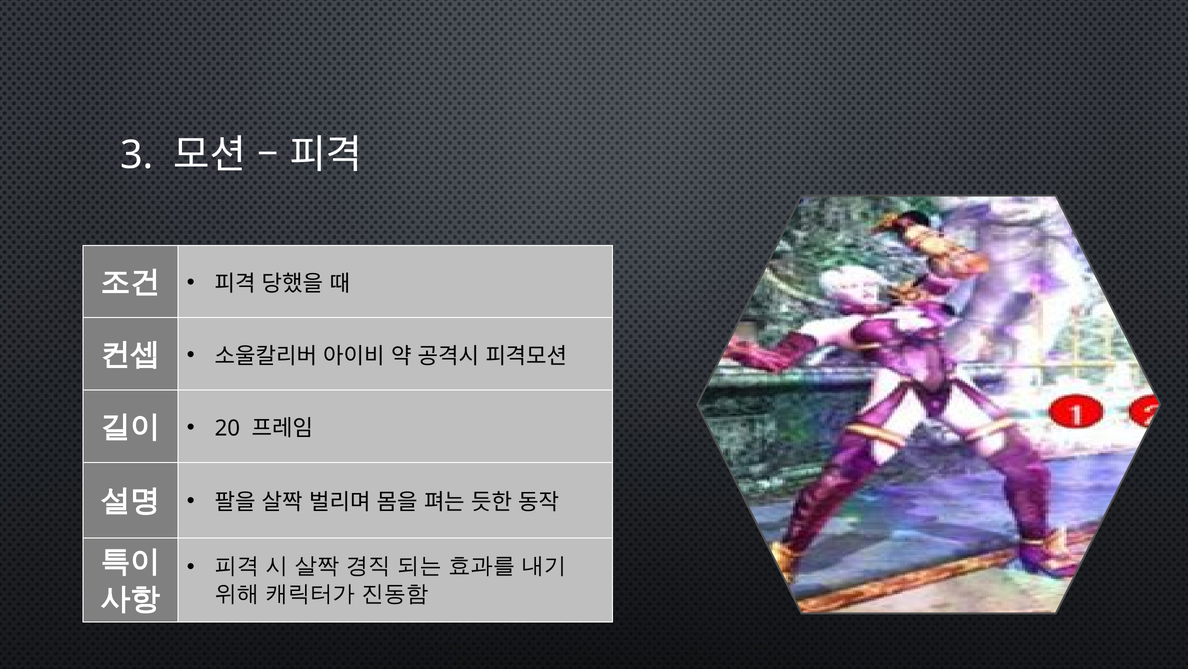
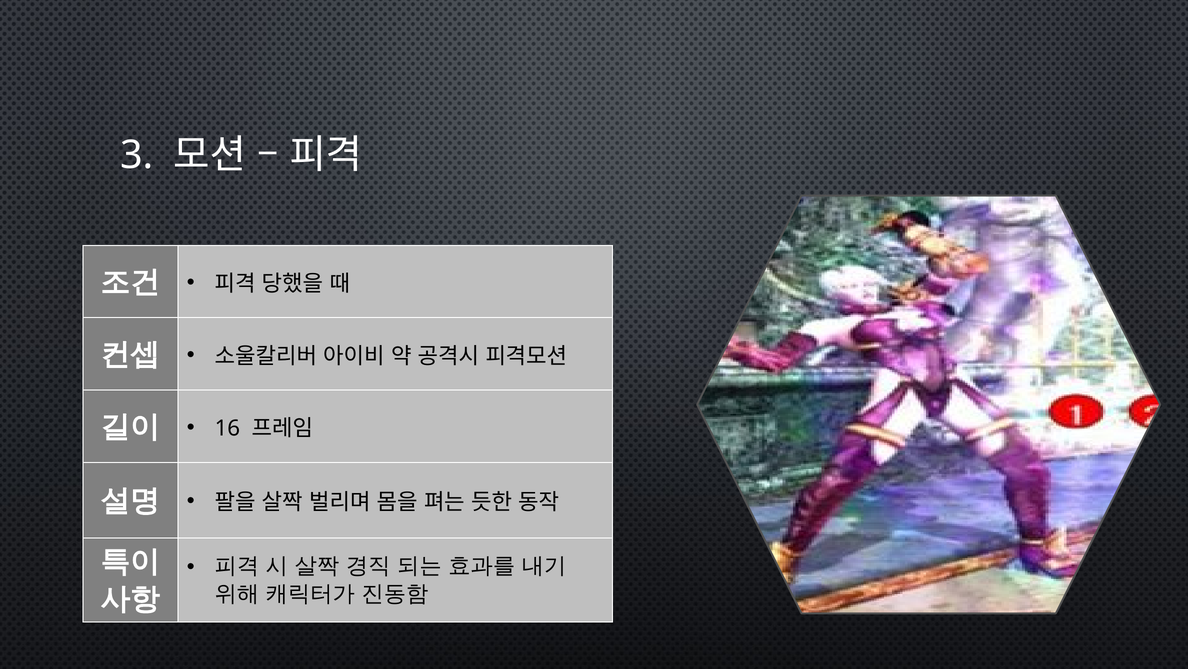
20: 20 -> 16
